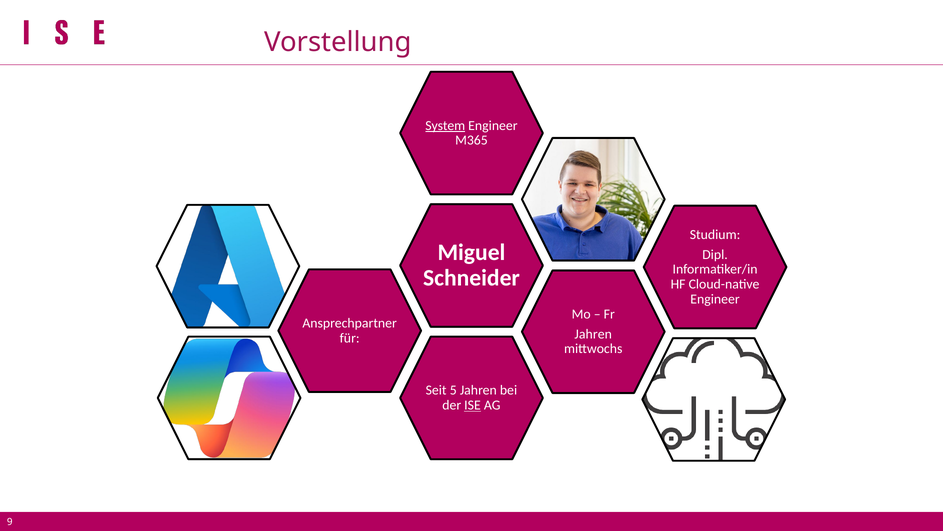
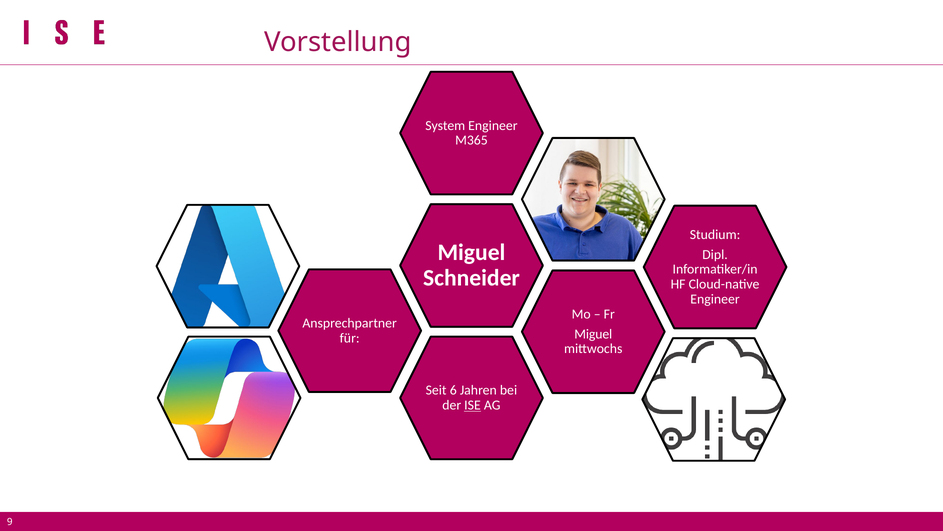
System underline: present -> none
Jahren at (593, 334): Jahren -> Miguel
5: 5 -> 6
